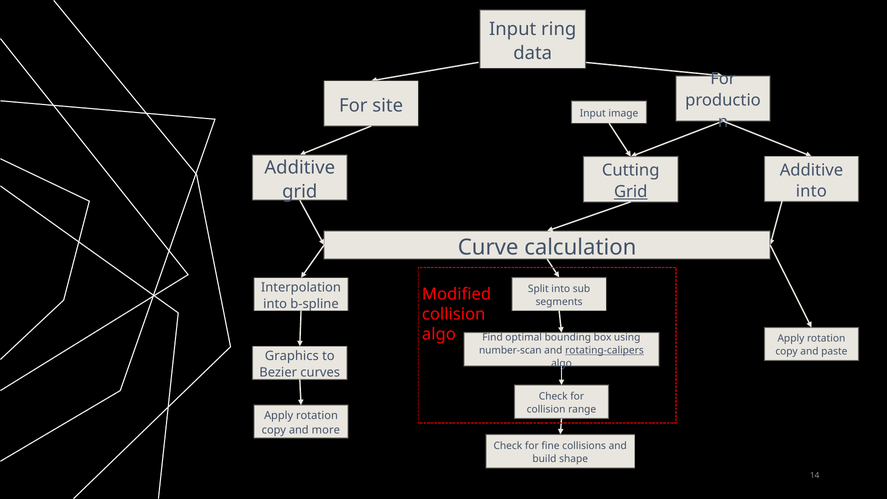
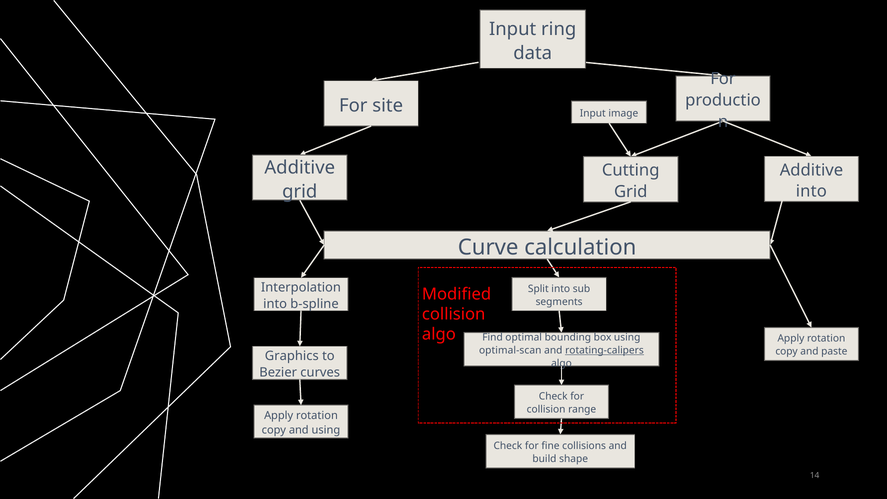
Grid at (631, 192) underline: present -> none
number-scan: number-scan -> optimal-scan
and more: more -> using
